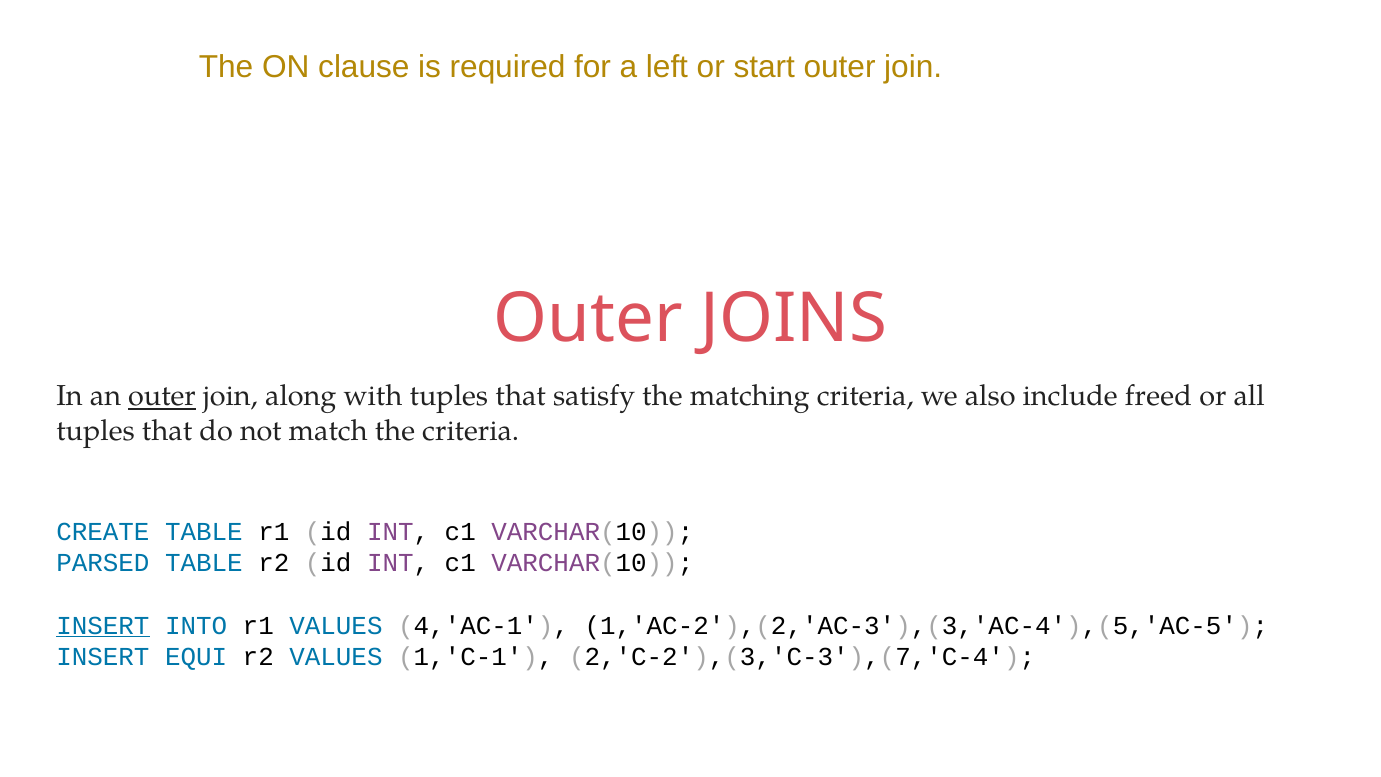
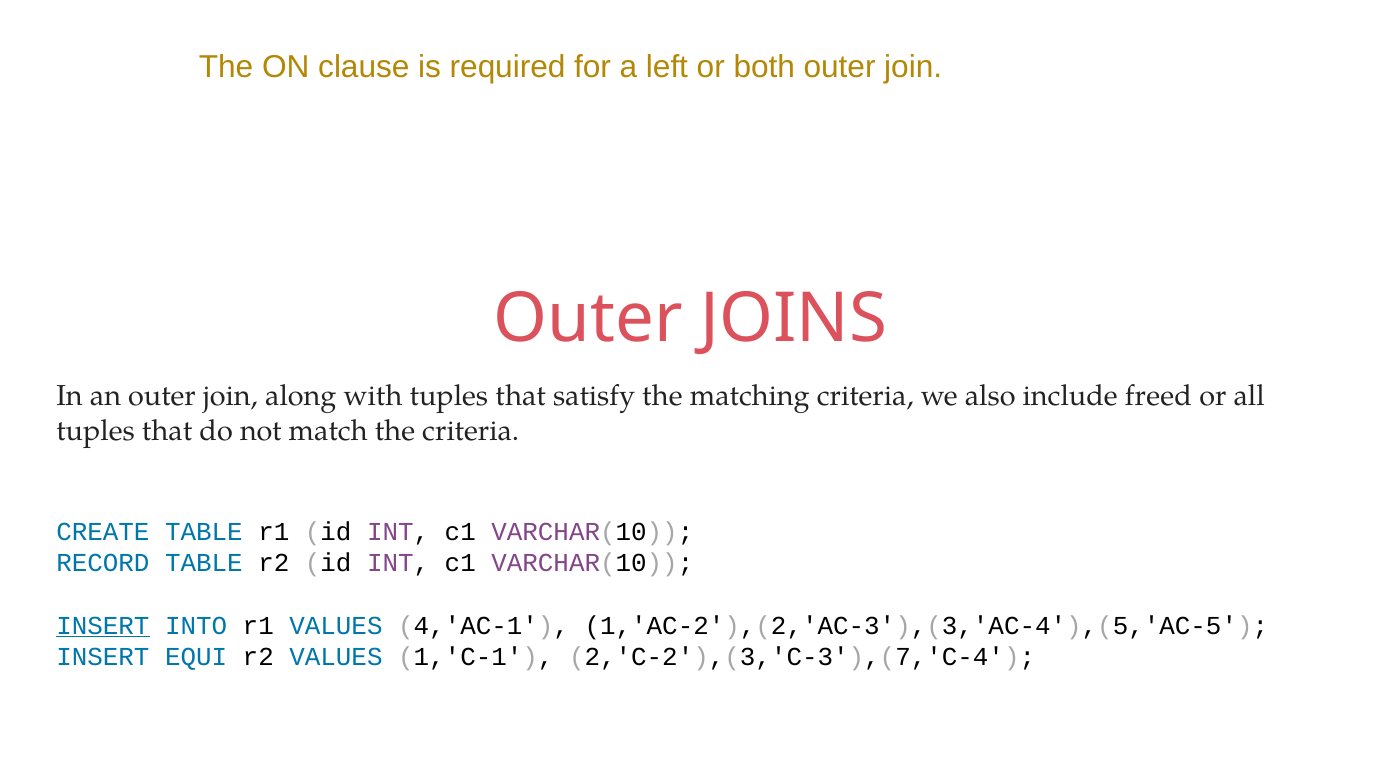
start: start -> both
outer at (162, 396) underline: present -> none
PARSED: PARSED -> RECORD
